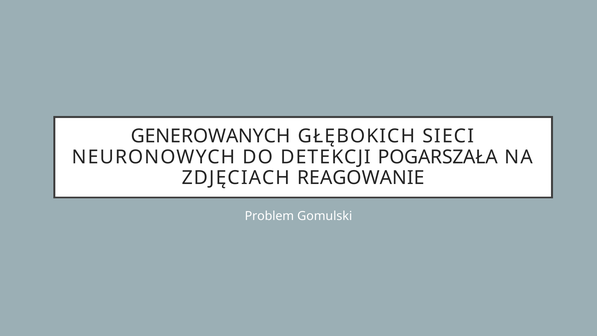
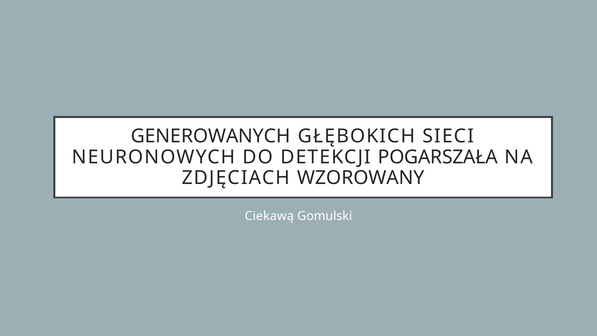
REAGOWANIE: REAGOWANIE -> WZOROWANY
Problem: Problem -> Ciekawą
